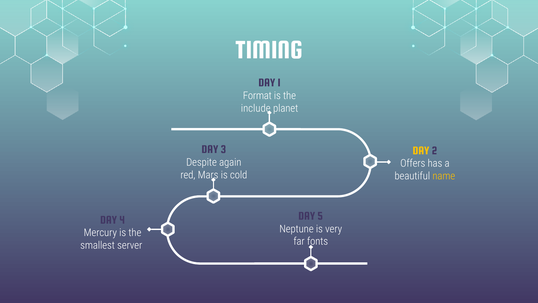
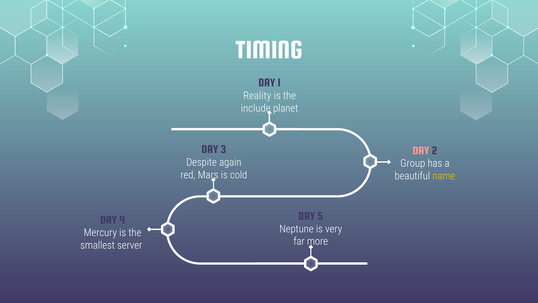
Format: Format -> Reality
DAY at (421, 150) colour: yellow -> pink
Offers: Offers -> Group
fonts: fonts -> more
